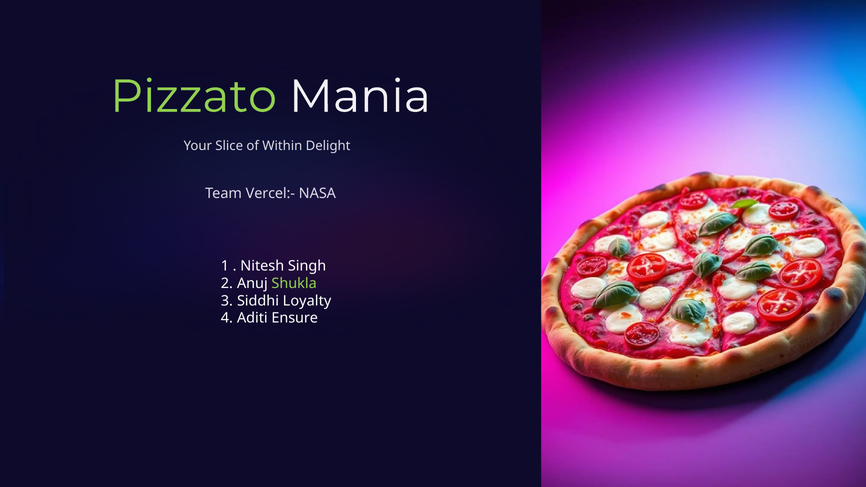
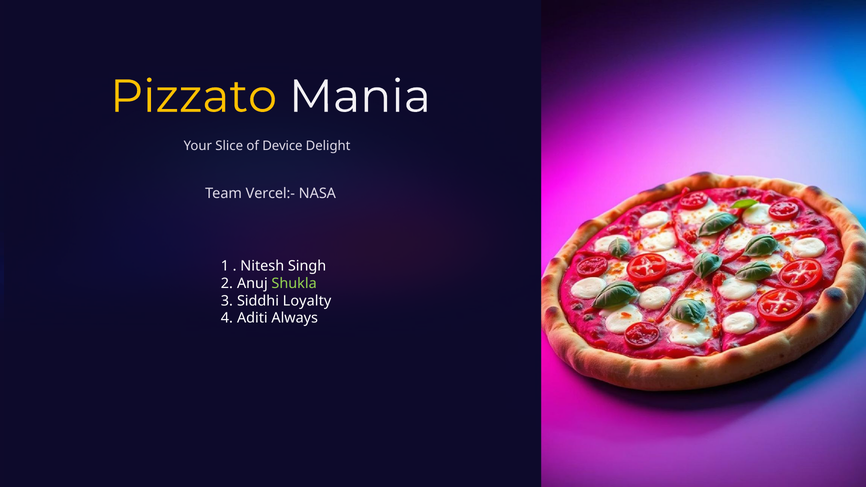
Pizzato colour: light green -> yellow
Within: Within -> Device
Ensure: Ensure -> Always
